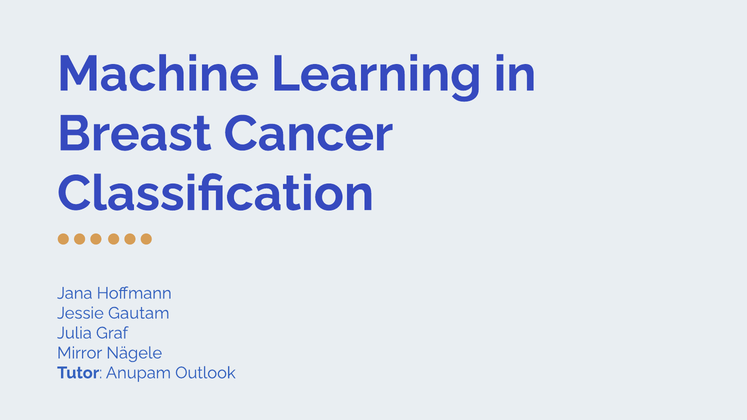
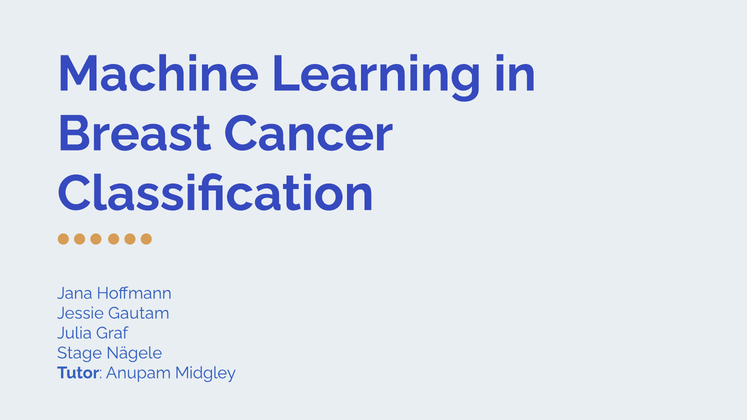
Mirror: Mirror -> Stage
Outlook: Outlook -> Midgley
